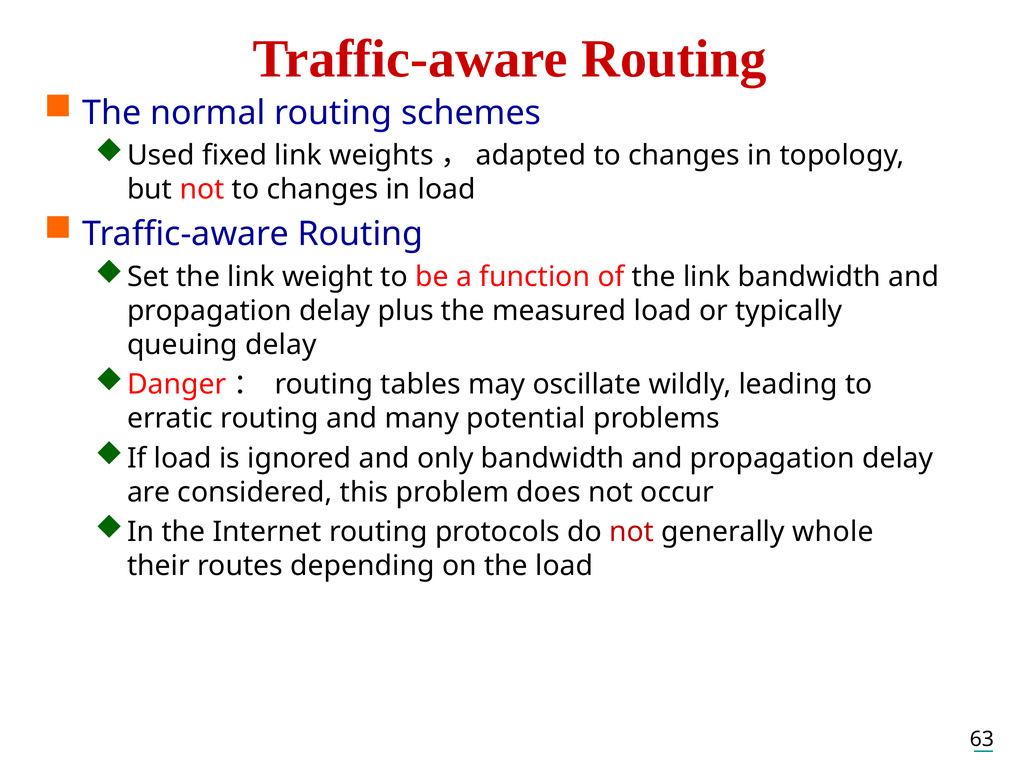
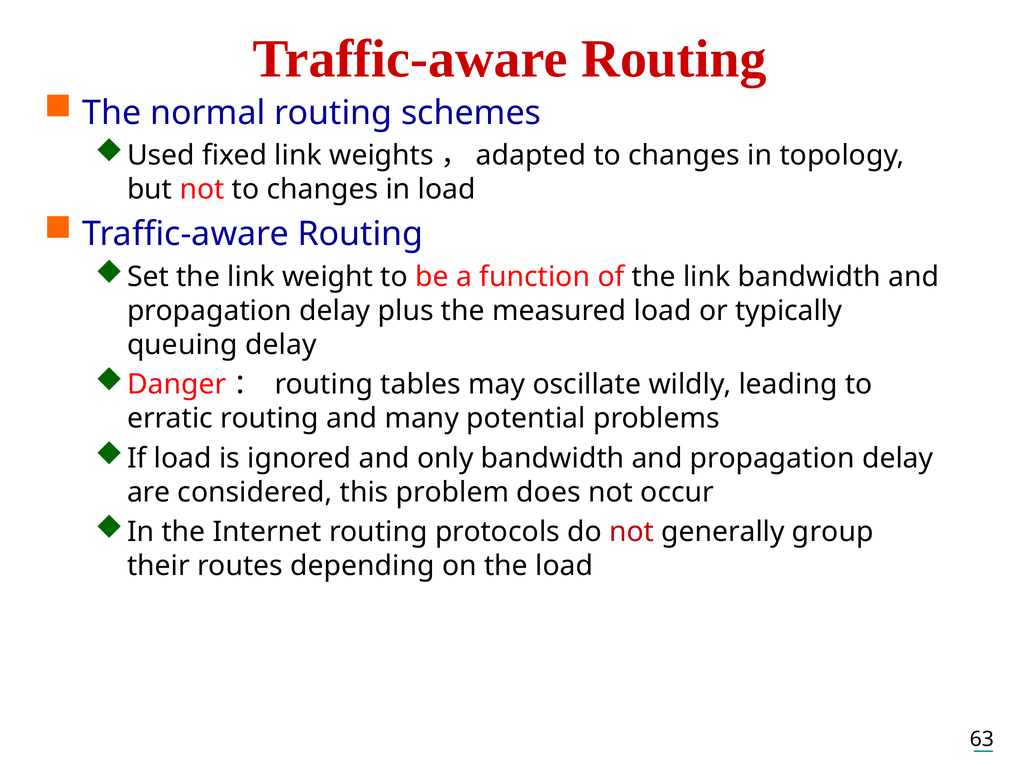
whole: whole -> group
